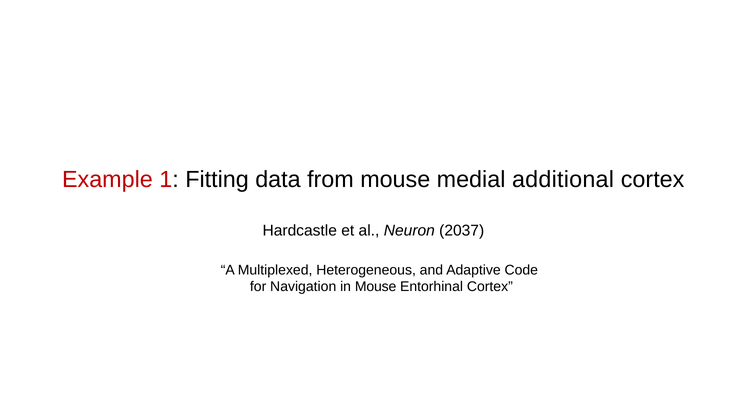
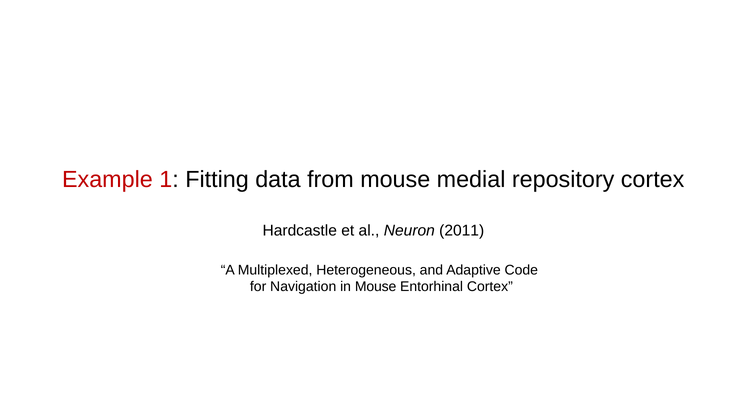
additional: additional -> repository
2037: 2037 -> 2011
